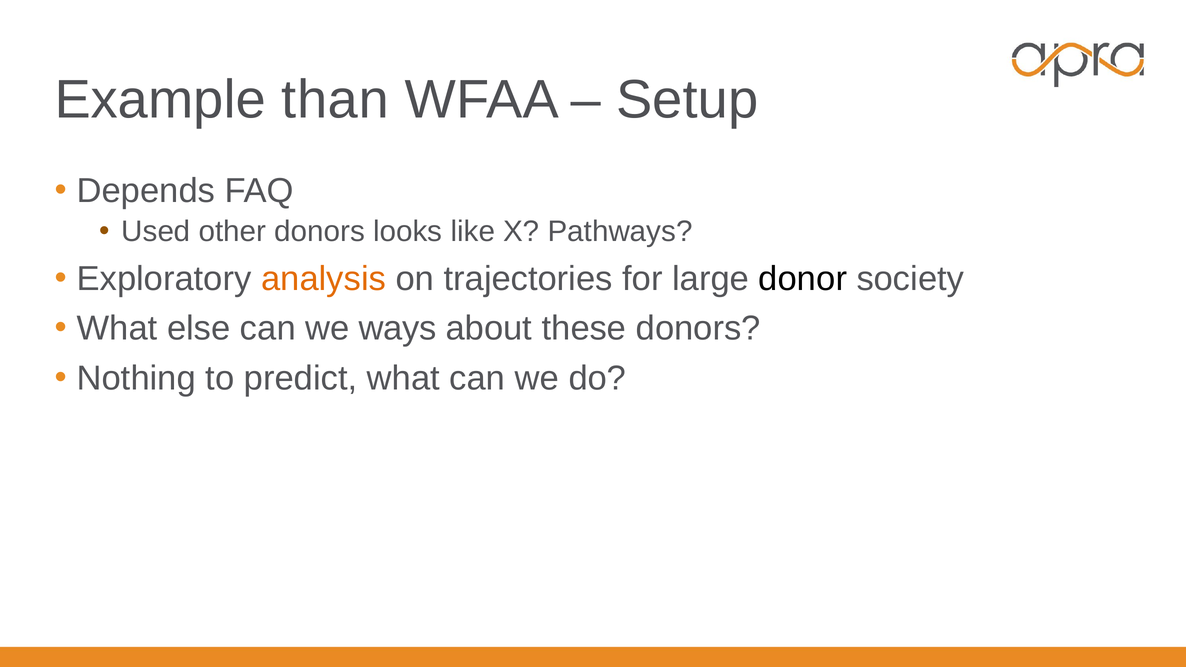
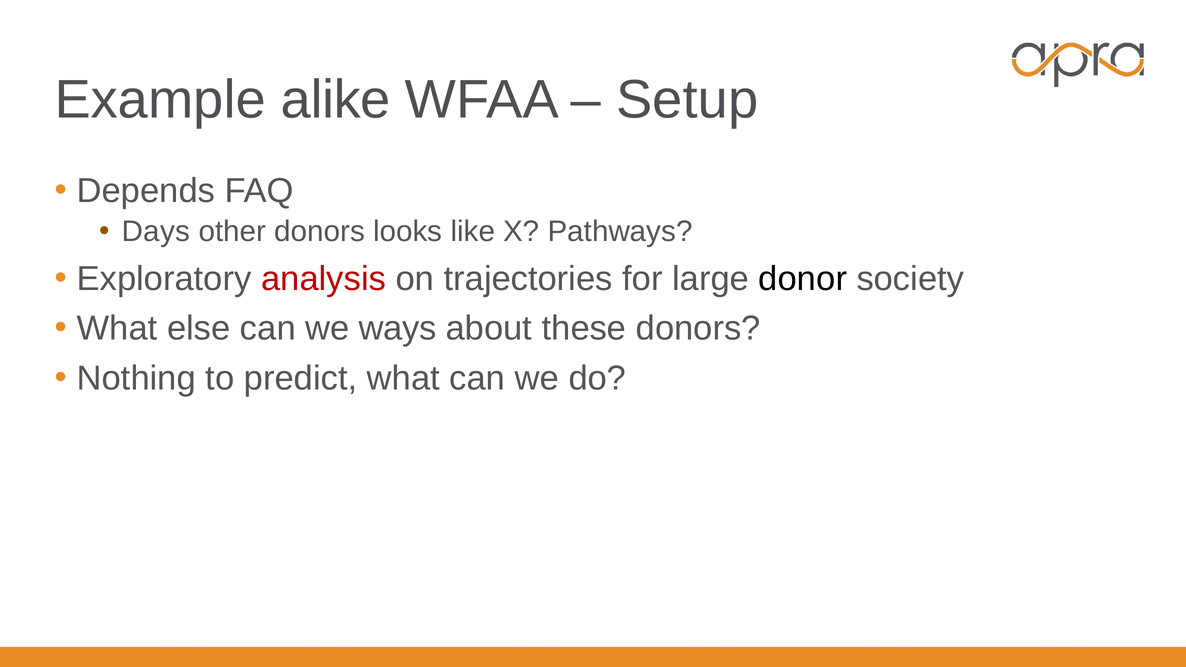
than: than -> alike
Used: Used -> Days
analysis colour: orange -> red
